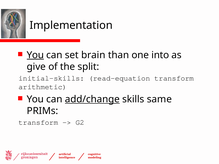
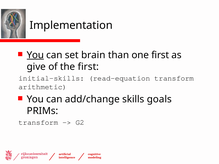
one into: into -> first
the split: split -> first
add/change underline: present -> none
same: same -> goals
